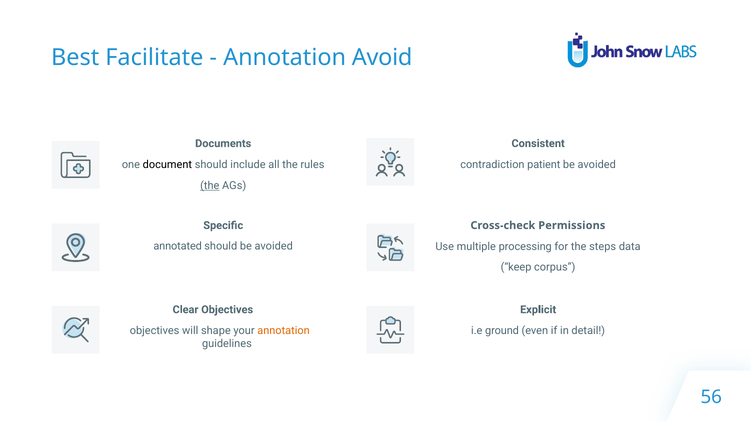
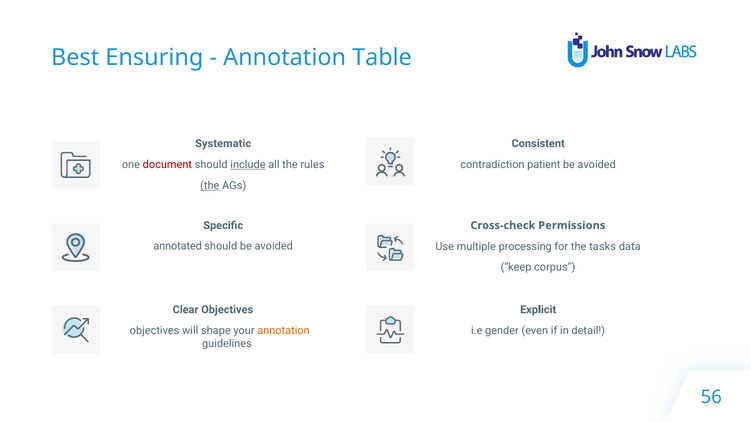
Facilitate: Facilitate -> Ensuring
Avoid: Avoid -> Table
Documents: Documents -> Systematic
document colour: black -> red
include underline: none -> present
steps: steps -> tasks
ground: ground -> gender
